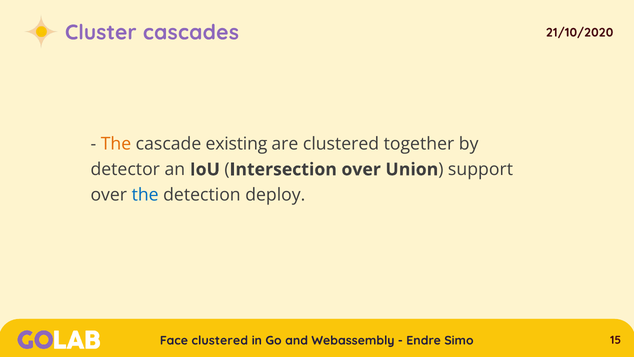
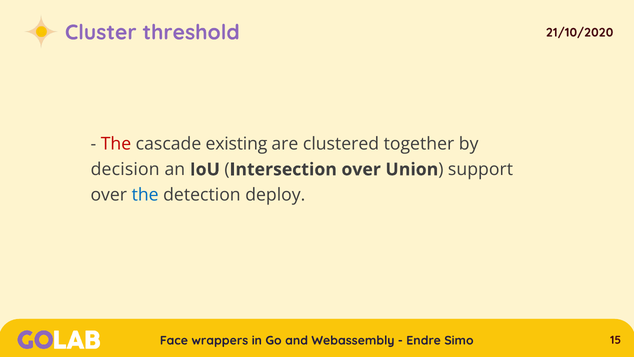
cascades: cascades -> threshold
The at (116, 144) colour: orange -> red
detector: detector -> decision
clustered at (220, 340): clustered -> wrappers
